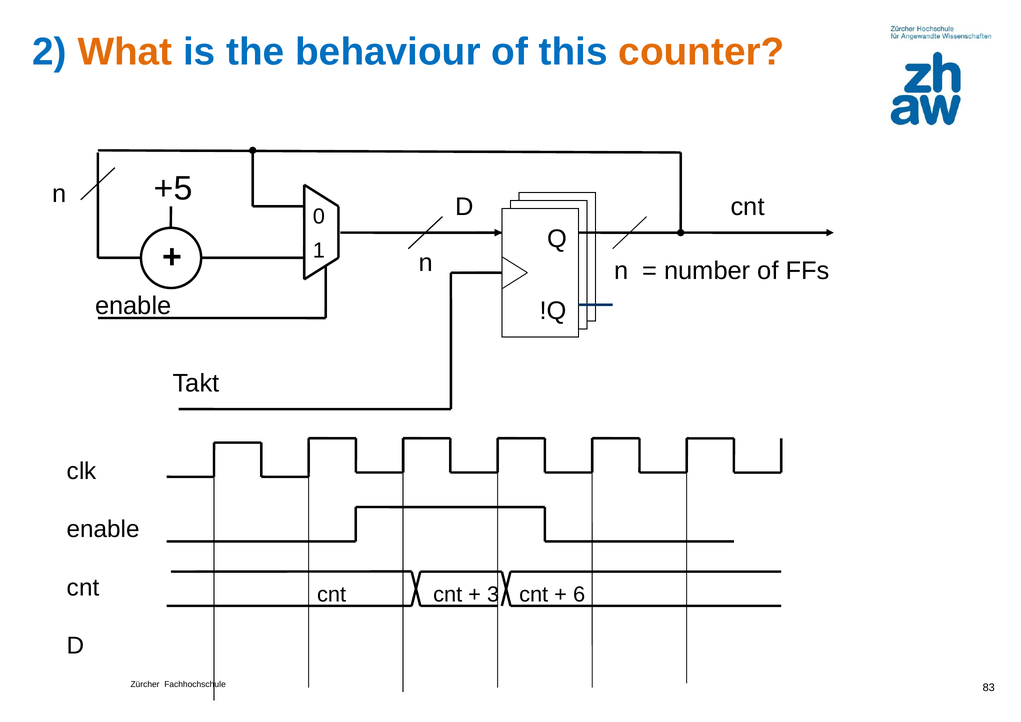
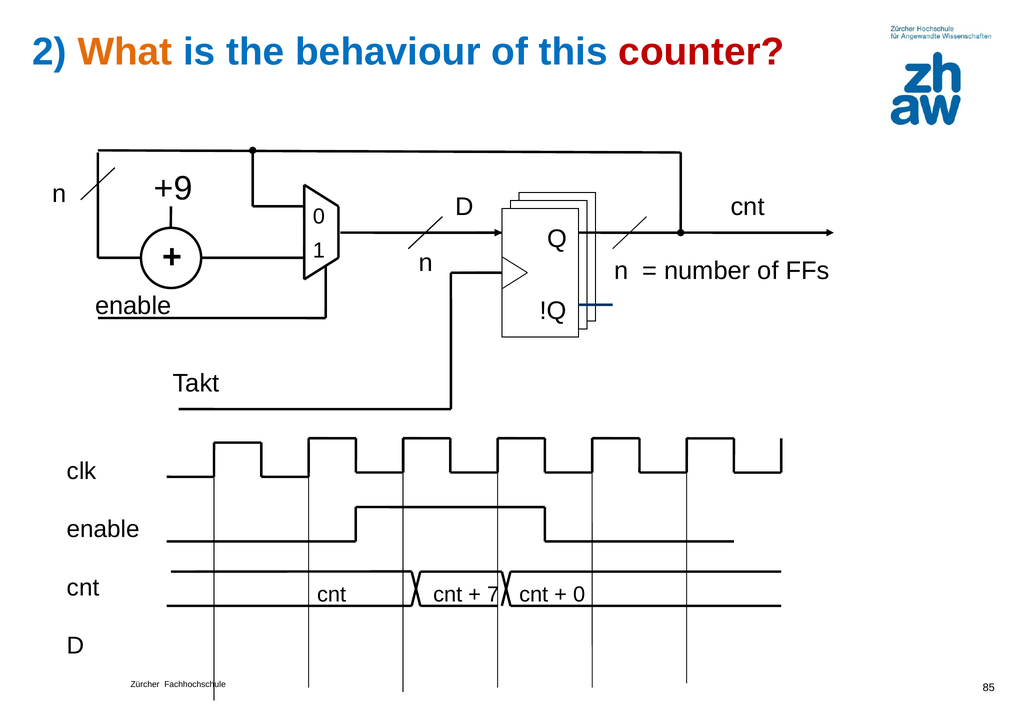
counter colour: orange -> red
+5: +5 -> +9
3: 3 -> 7
6 at (579, 594): 6 -> 0
83: 83 -> 85
